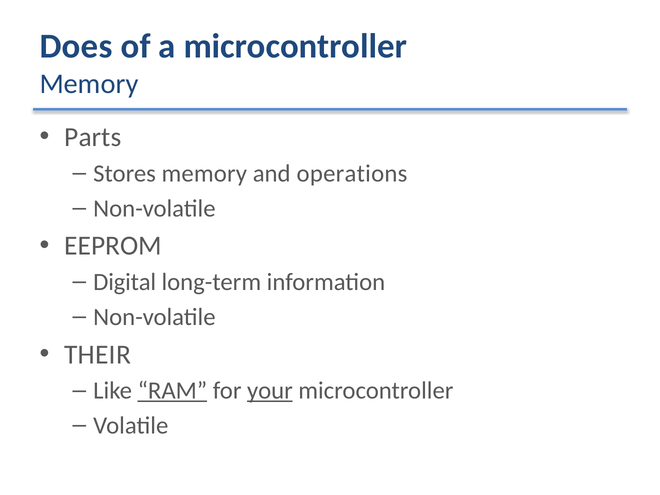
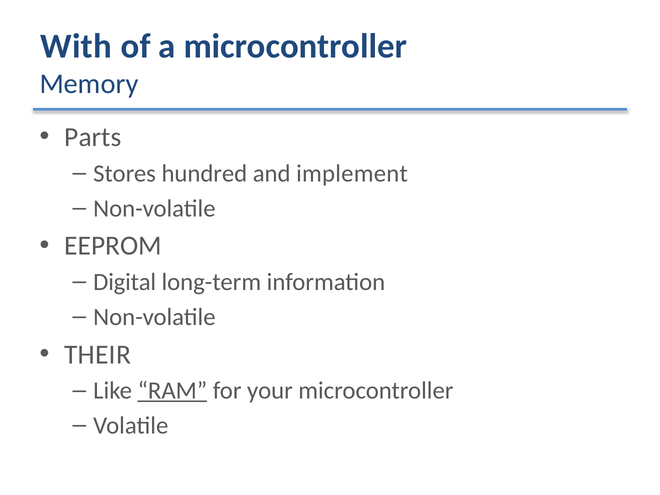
Does: Does -> With
Stores memory: memory -> hundred
operations: operations -> implement
your underline: present -> none
